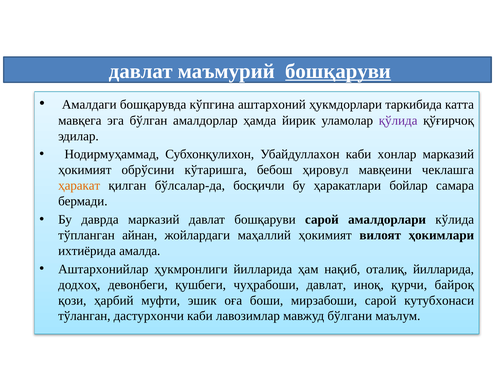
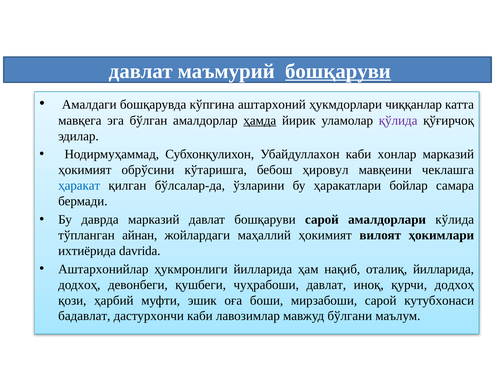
таркибида: таркибида -> чиққанлар
ҳамда underline: none -> present
ҳаракат colour: orange -> blue
босқичли: босқичли -> ўзларини
амалда: амалда -> davrida
қурчи байроқ: байроқ -> додxоҳ
тўланган: тўланган -> бадавлат
